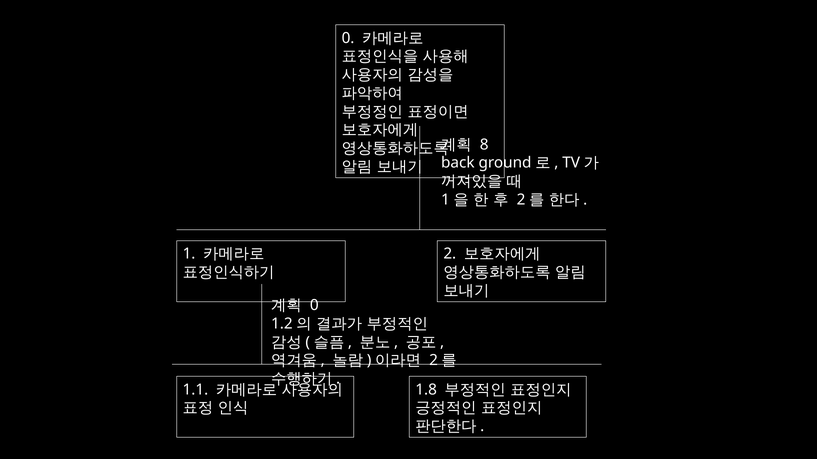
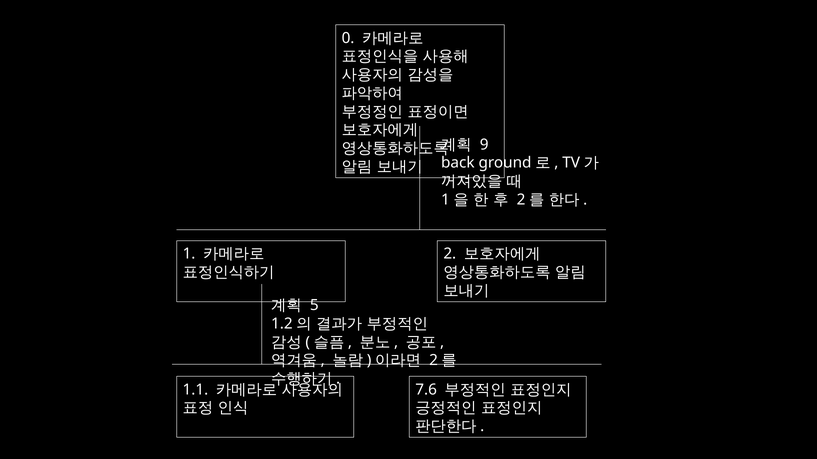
8: 8 -> 9
0 at (314, 306): 0 -> 5
1.8: 1.8 -> 7.6
